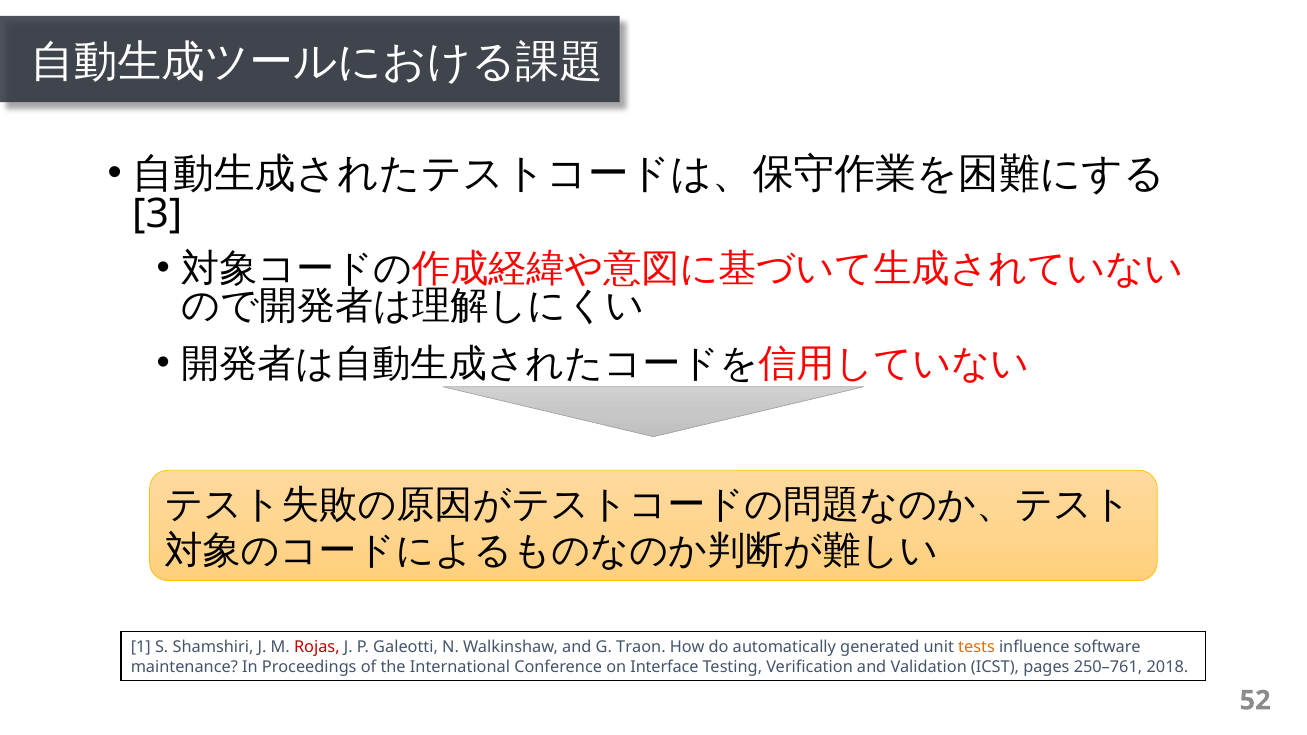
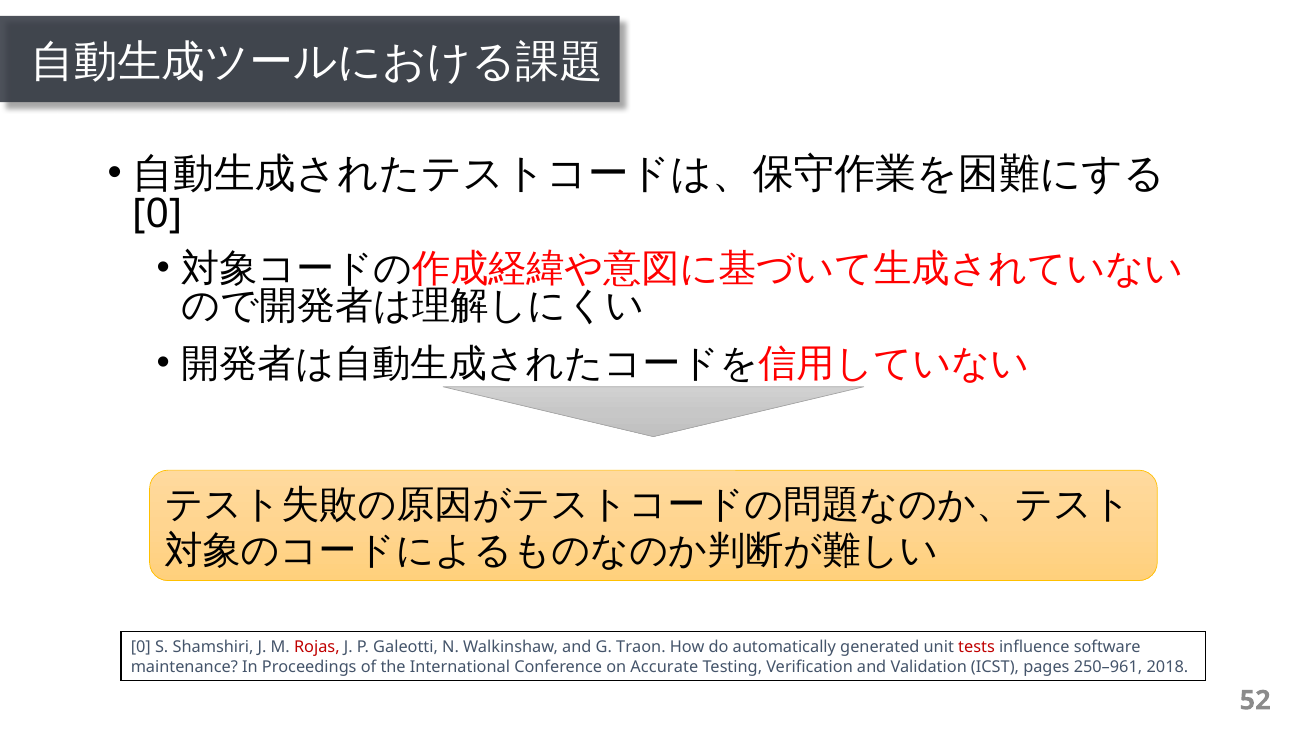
3 at (157, 214): 3 -> 0
1 at (141, 648): 1 -> 0
tests colour: orange -> red
Interface: Interface -> Accurate
250–761: 250–761 -> 250–961
